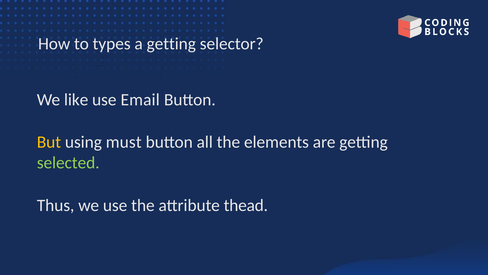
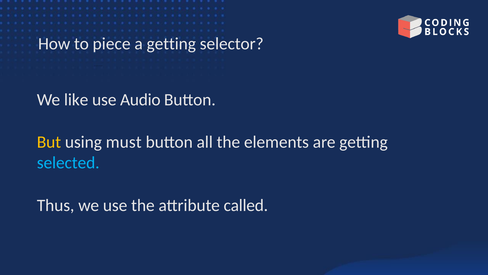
types: types -> piece
Email: Email -> Audio
selected colour: light green -> light blue
thead: thead -> called
